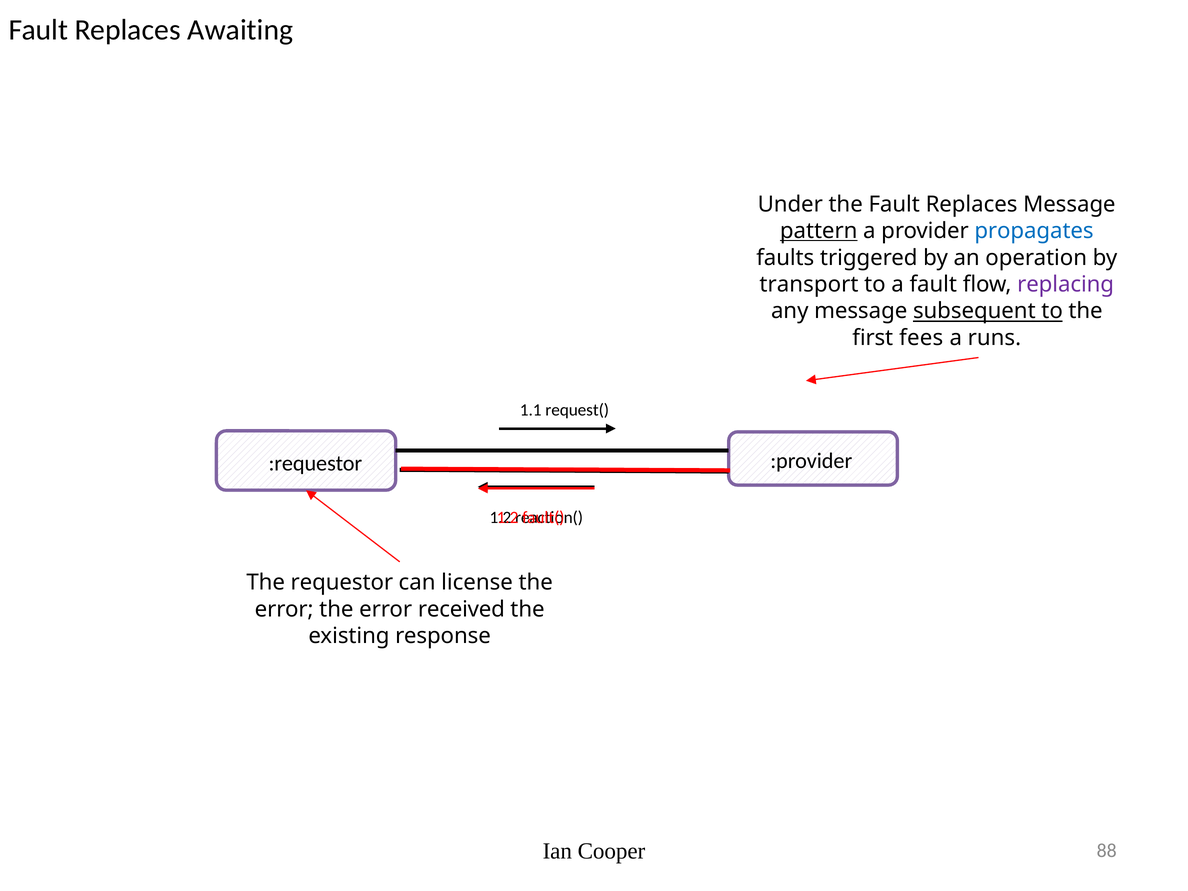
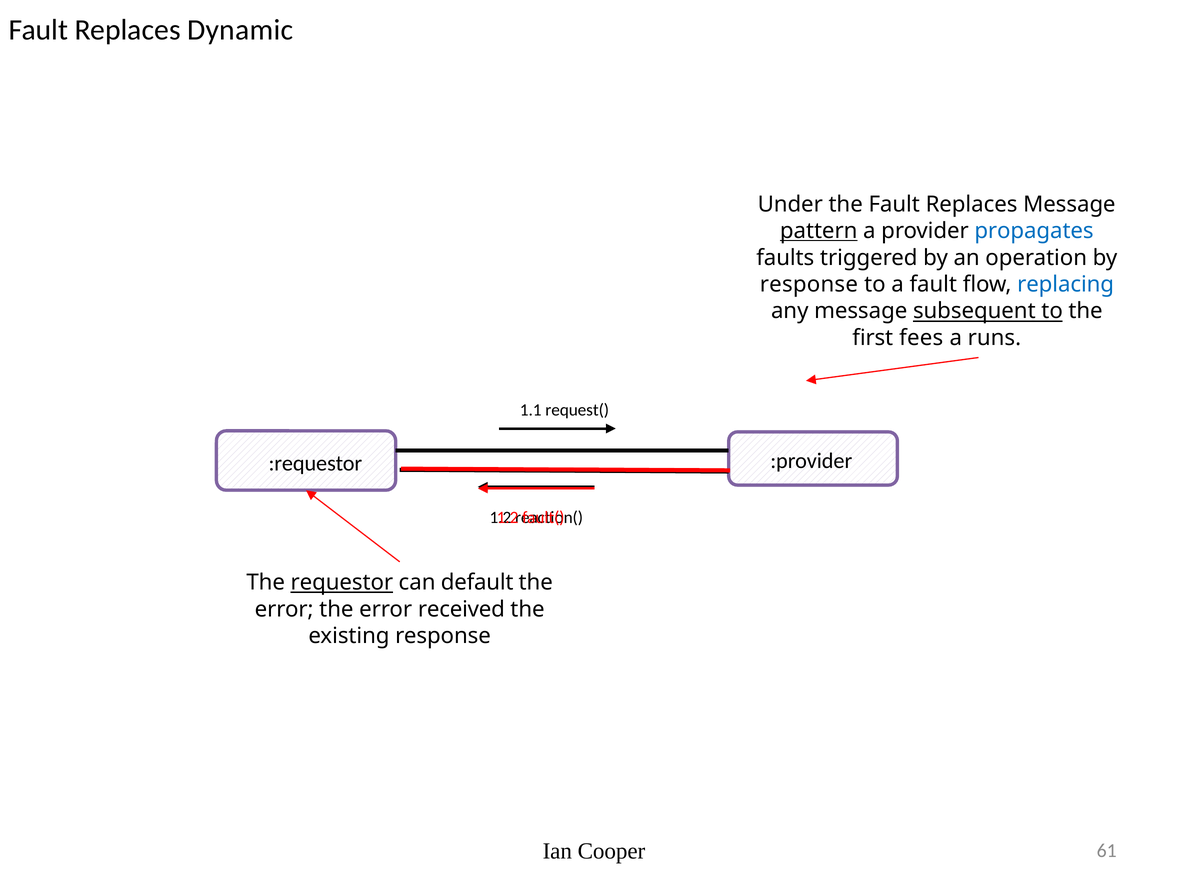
Awaiting: Awaiting -> Dynamic
transport at (809, 284): transport -> response
replacing colour: purple -> blue
requestor underline: none -> present
license: license -> default
88: 88 -> 61
